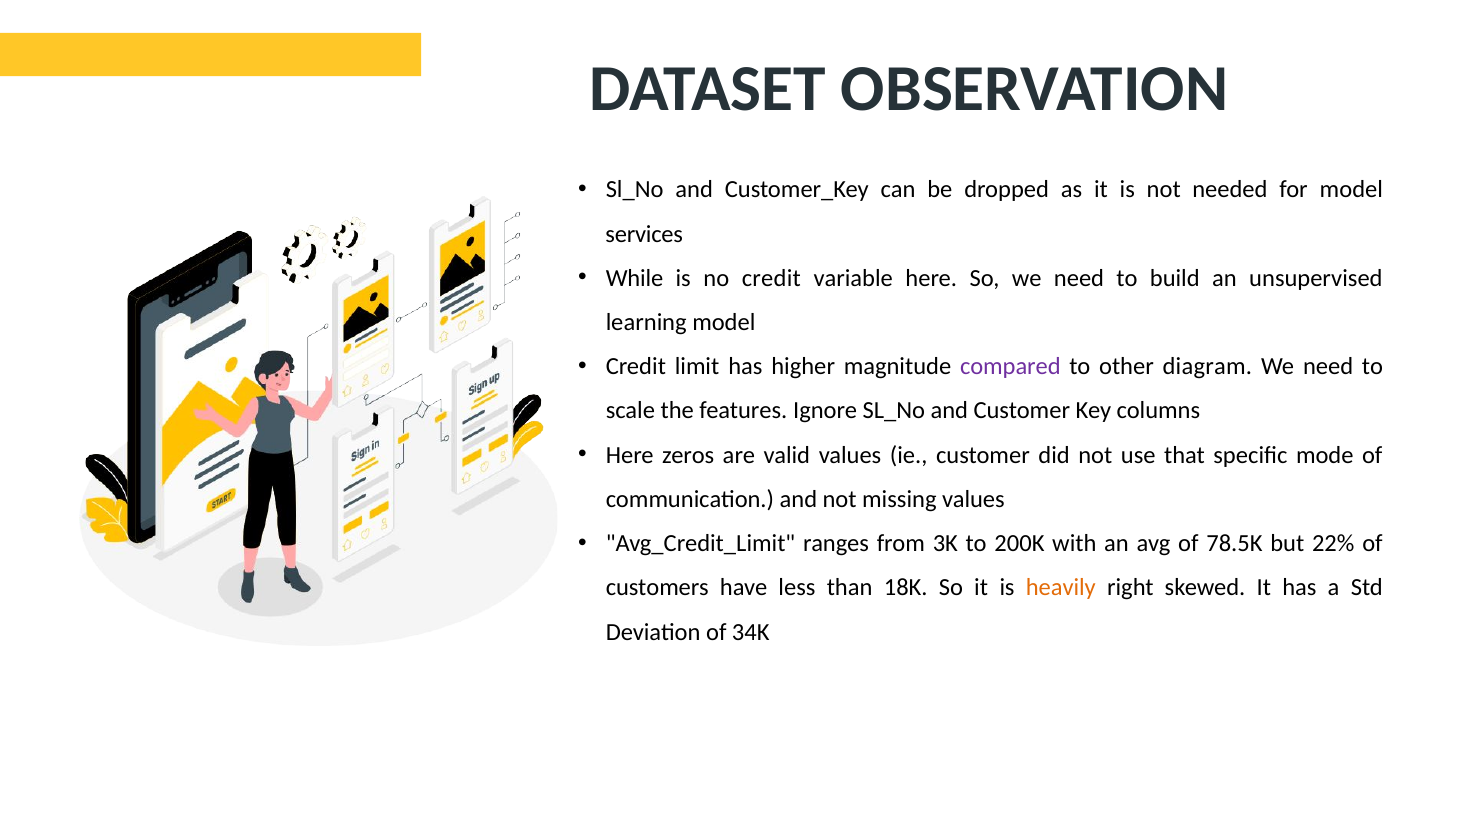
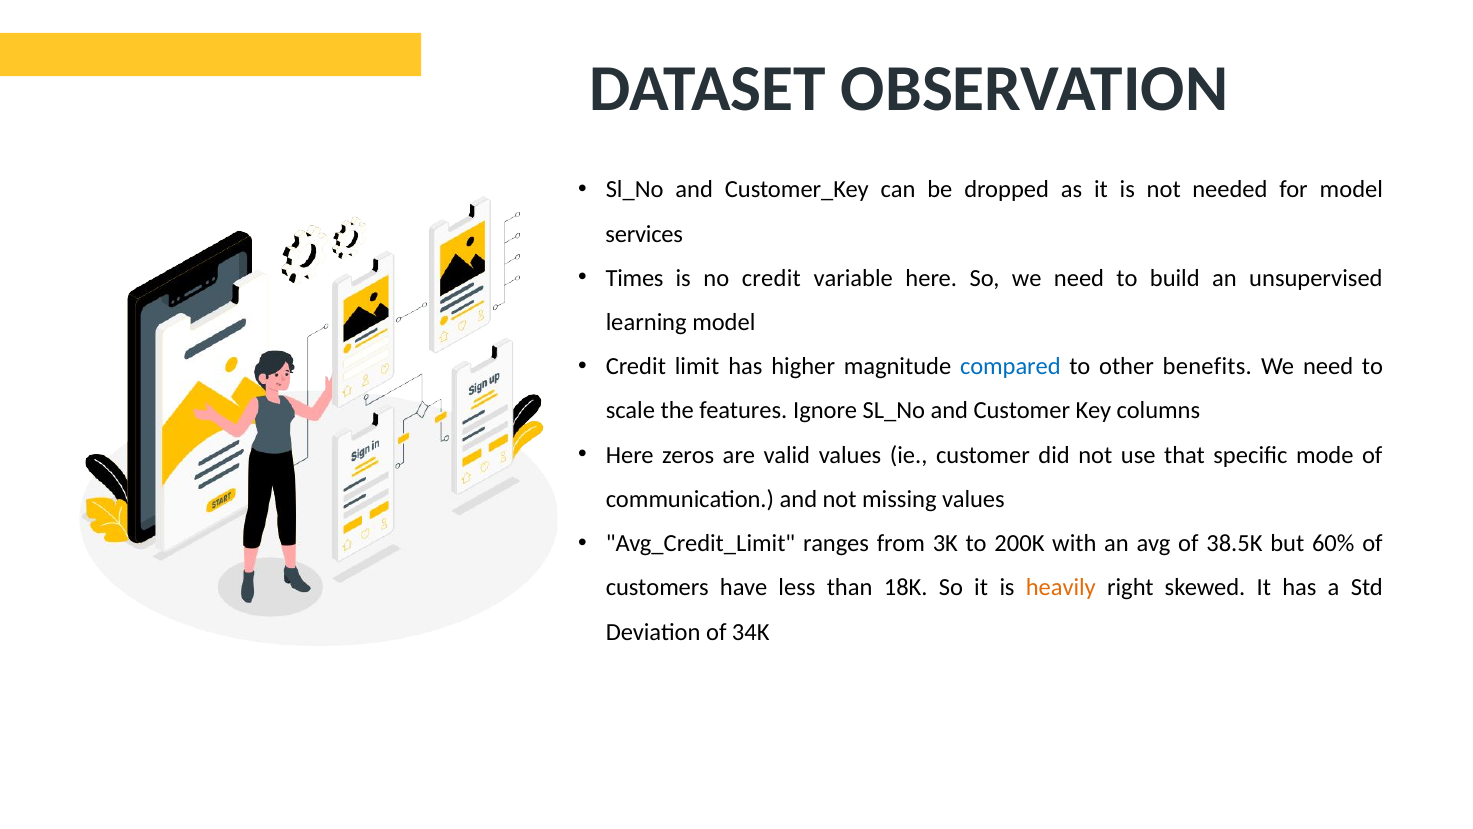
While: While -> Times
compared colour: purple -> blue
diagram: diagram -> benefits
78.5K: 78.5K -> 38.5K
22%: 22% -> 60%
